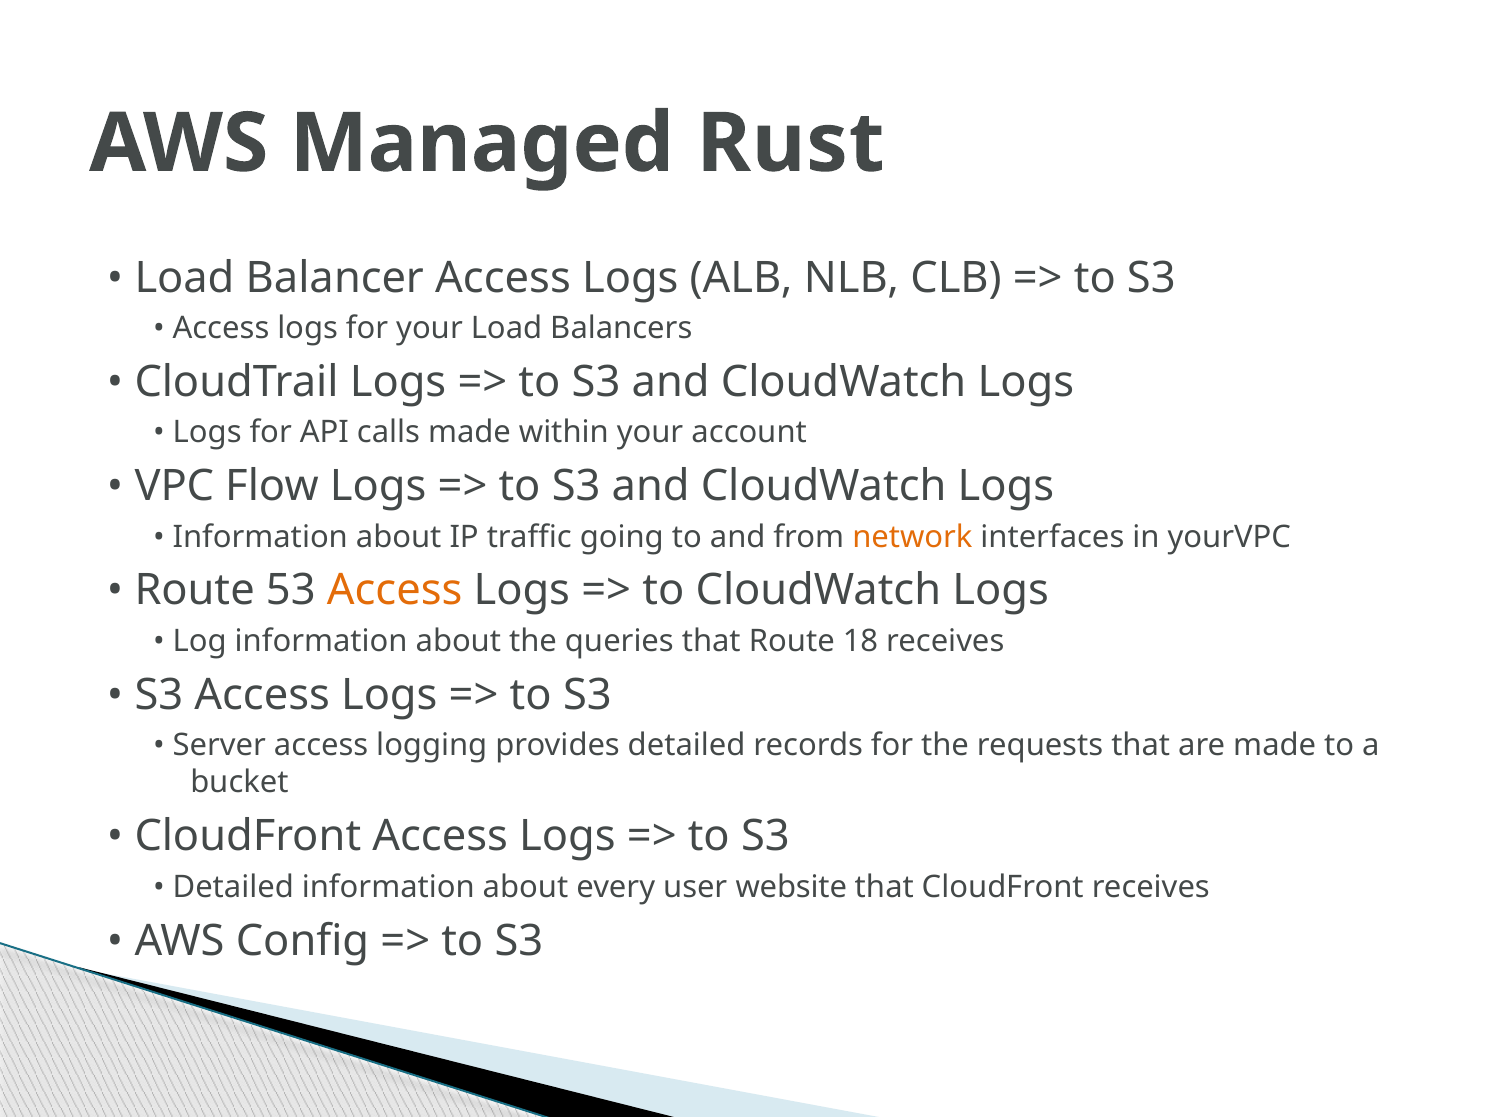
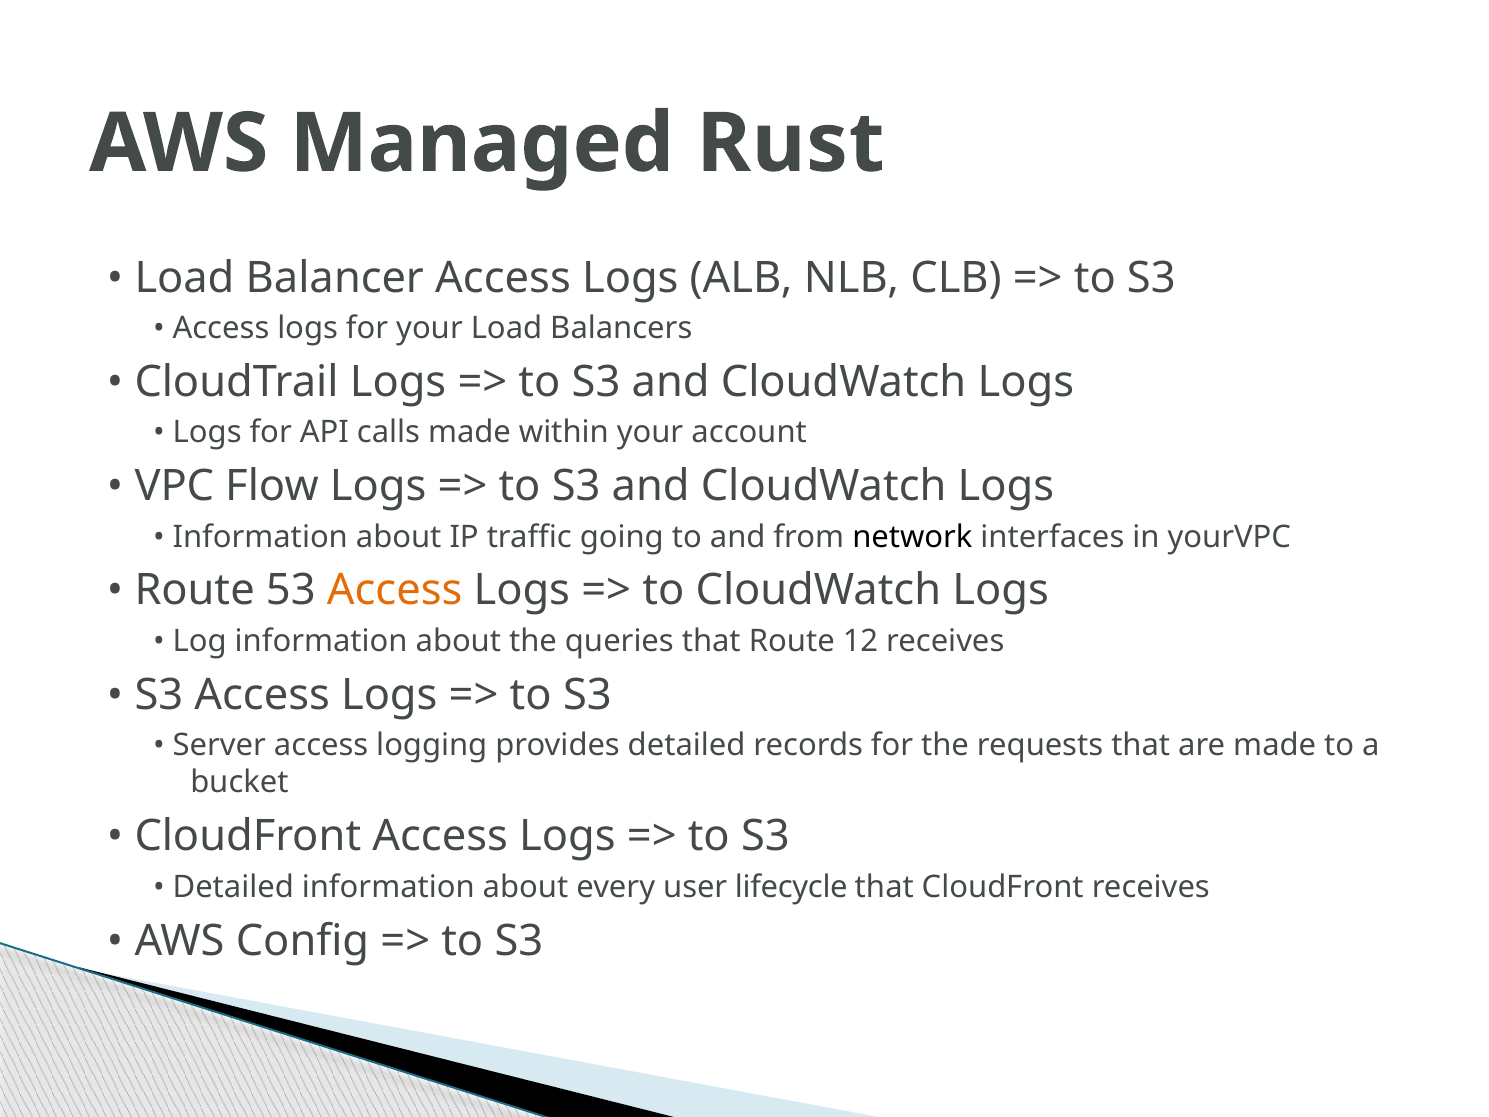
network colour: orange -> black
18: 18 -> 12
website: website -> lifecycle
